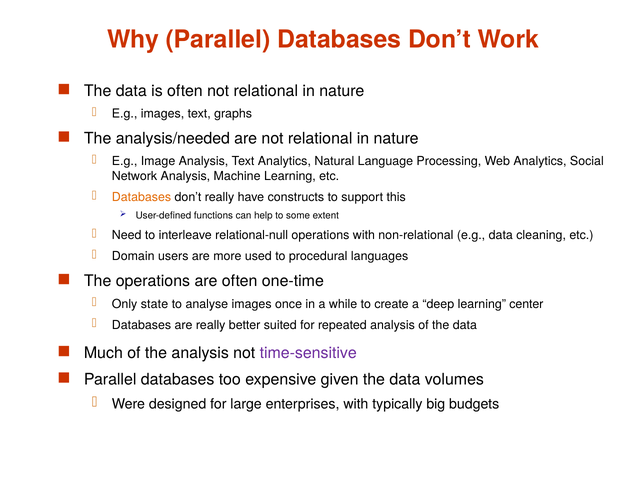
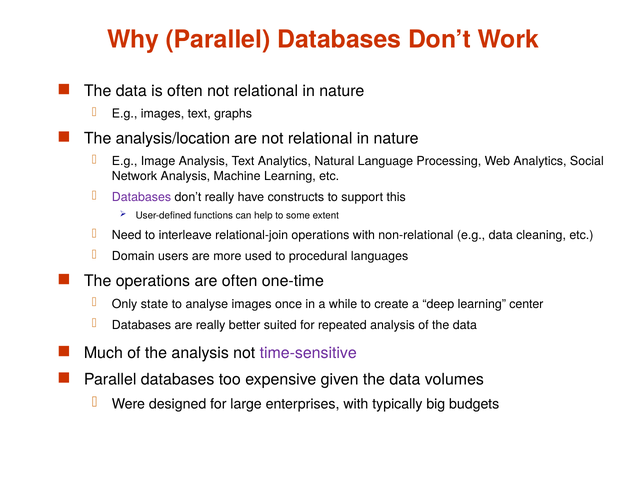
analysis/needed: analysis/needed -> analysis/location
Databases at (141, 197) colour: orange -> purple
relational-null: relational-null -> relational-join
